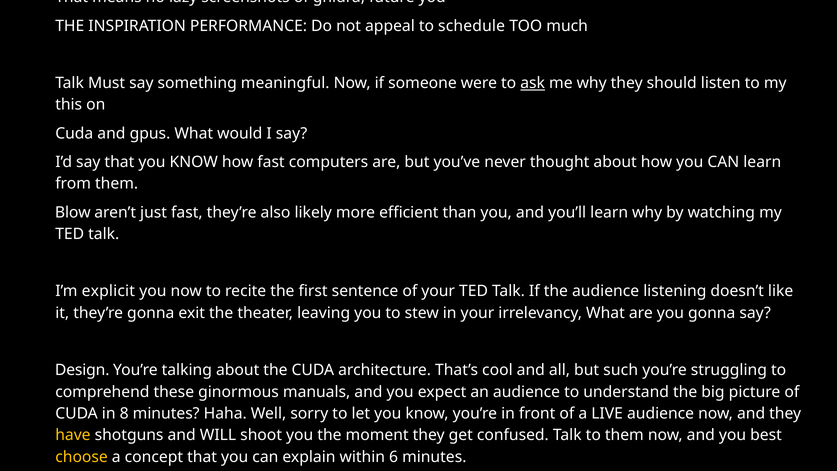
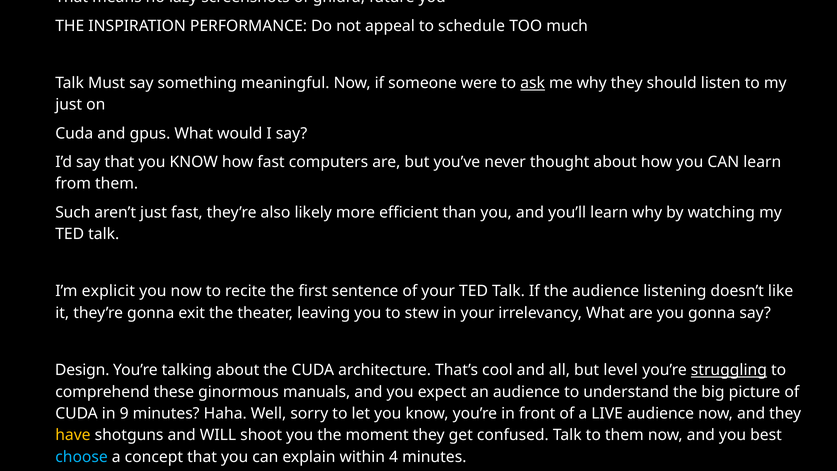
this at (69, 105): this -> just
Blow at (73, 212): Blow -> Such
such: such -> level
struggling underline: none -> present
8: 8 -> 9
choose at (82, 457) colour: yellow -> light blue
6: 6 -> 4
